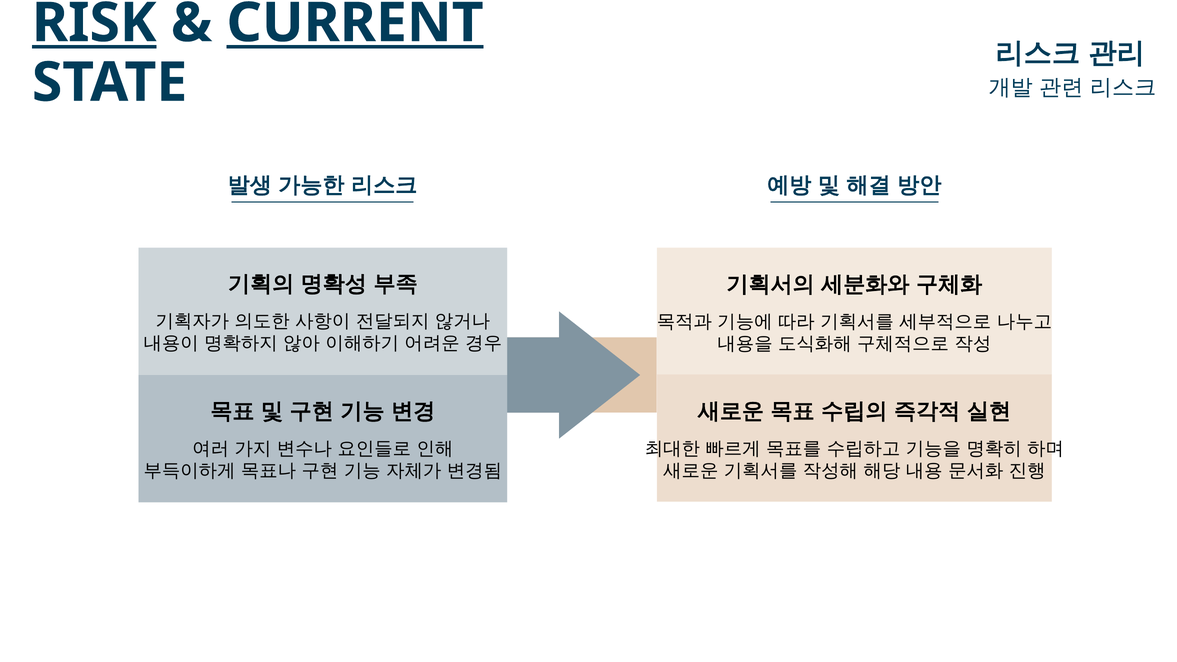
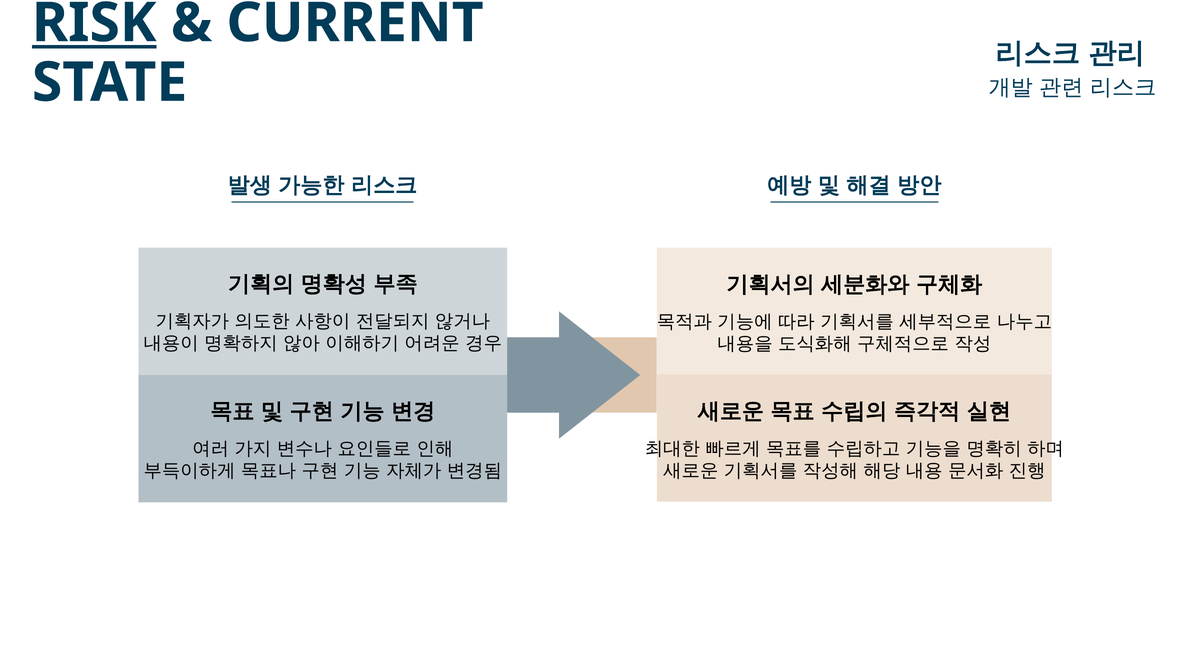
CURRENT underline: present -> none
